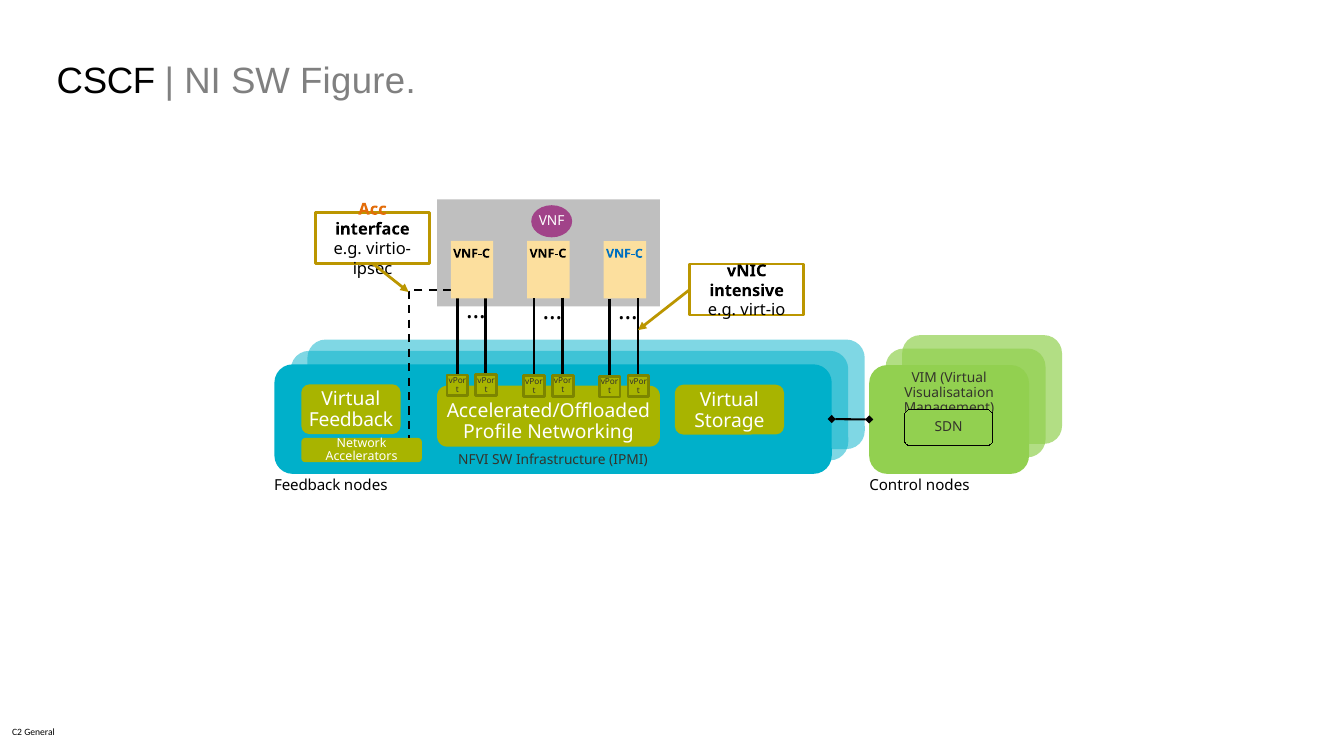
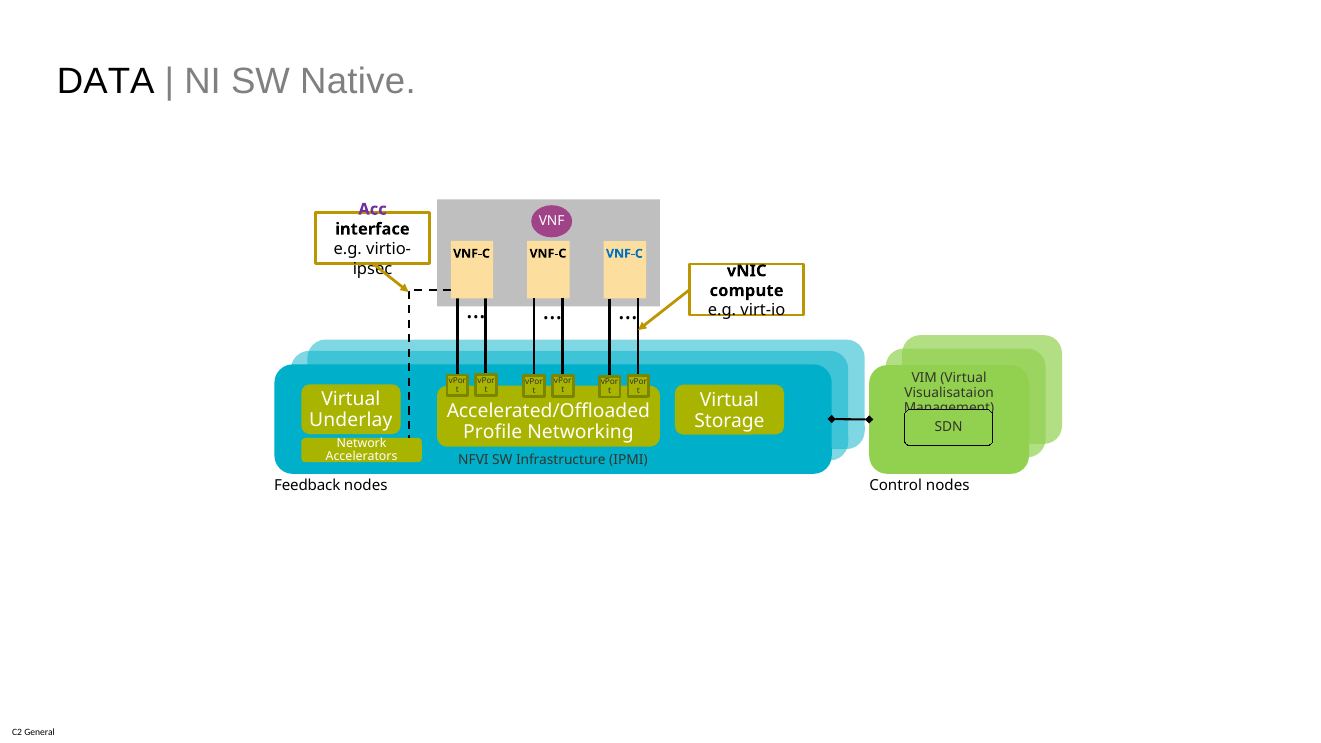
CSCF: CSCF -> DATA
Figure: Figure -> Native
Acc colour: orange -> purple
intensive: intensive -> compute
Feedback at (351, 420): Feedback -> Underlay
